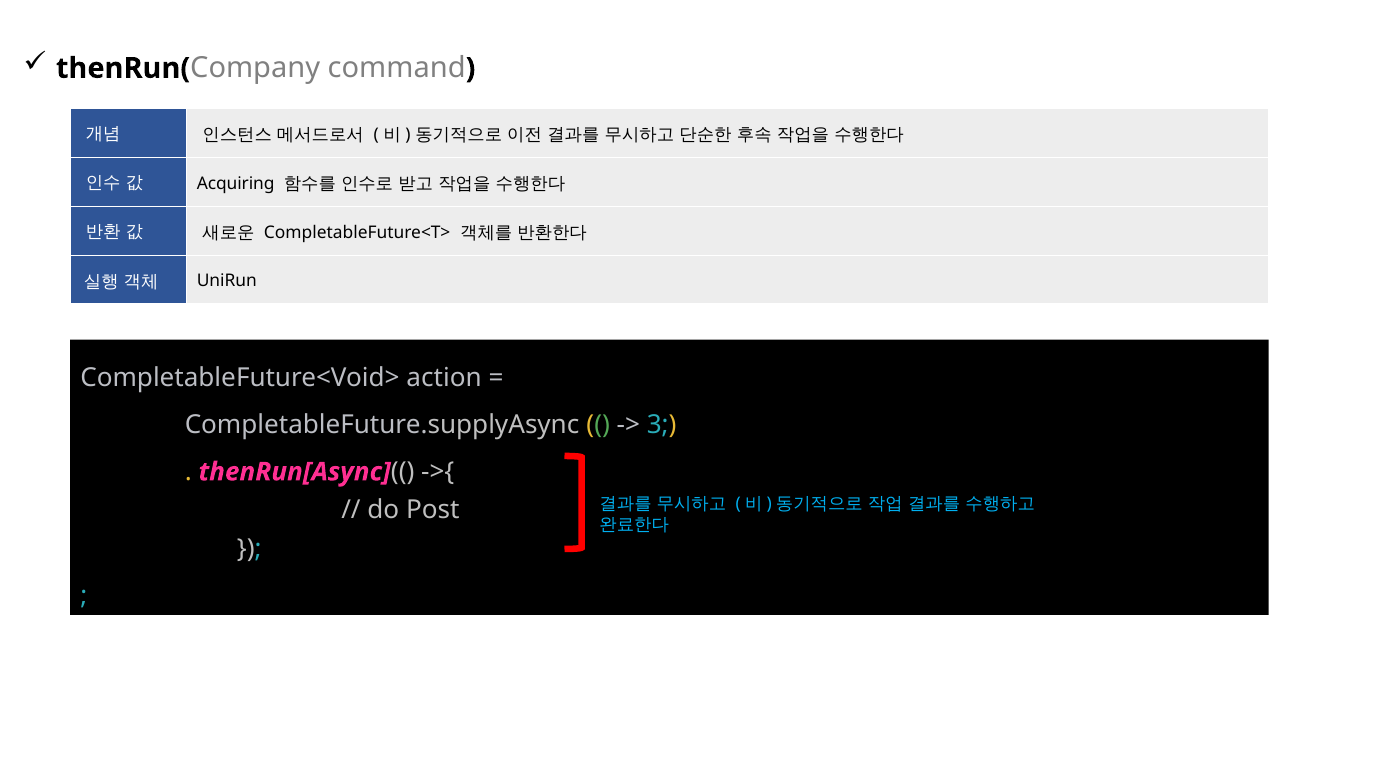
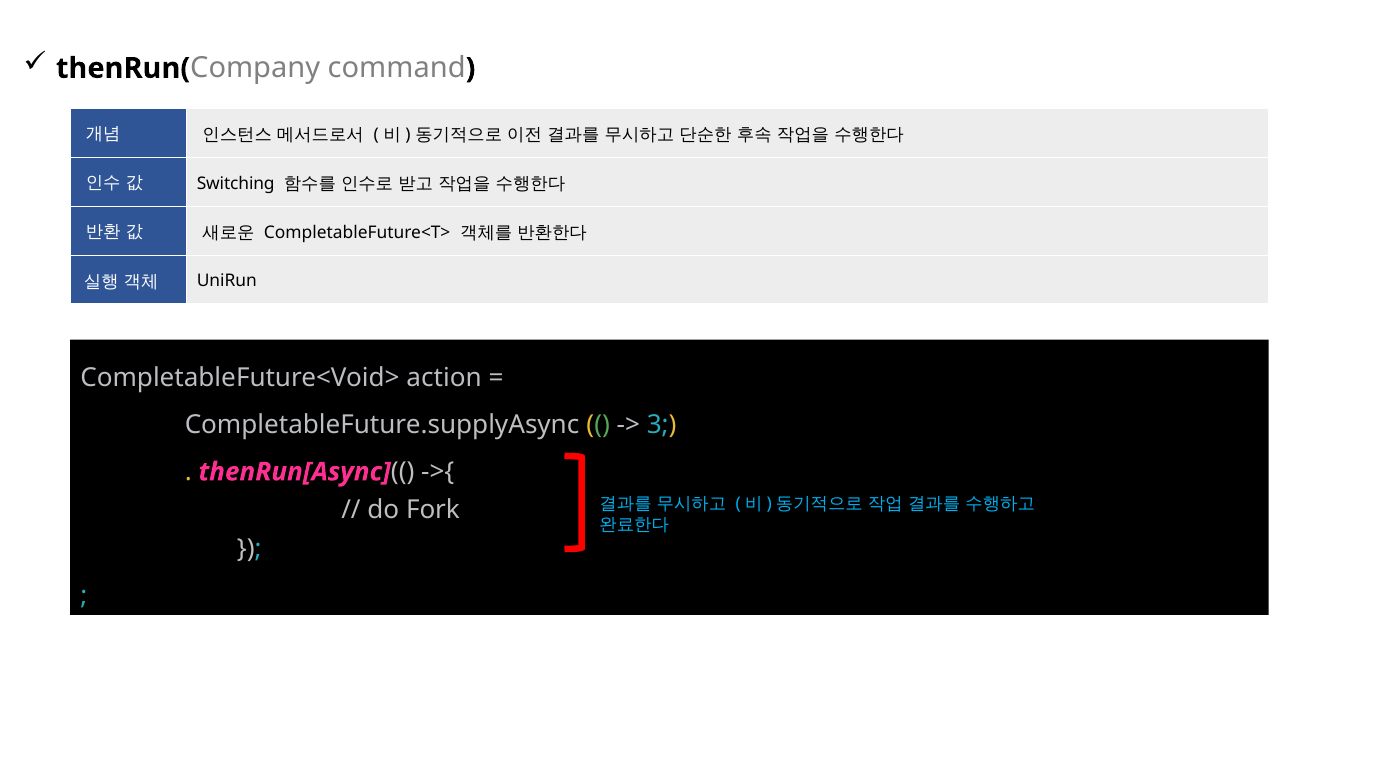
Acquiring: Acquiring -> Switching
Post: Post -> Fork
